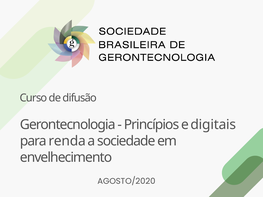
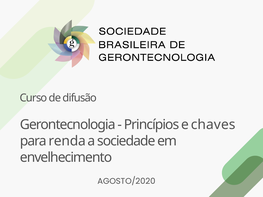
digitais: digitais -> chaves
